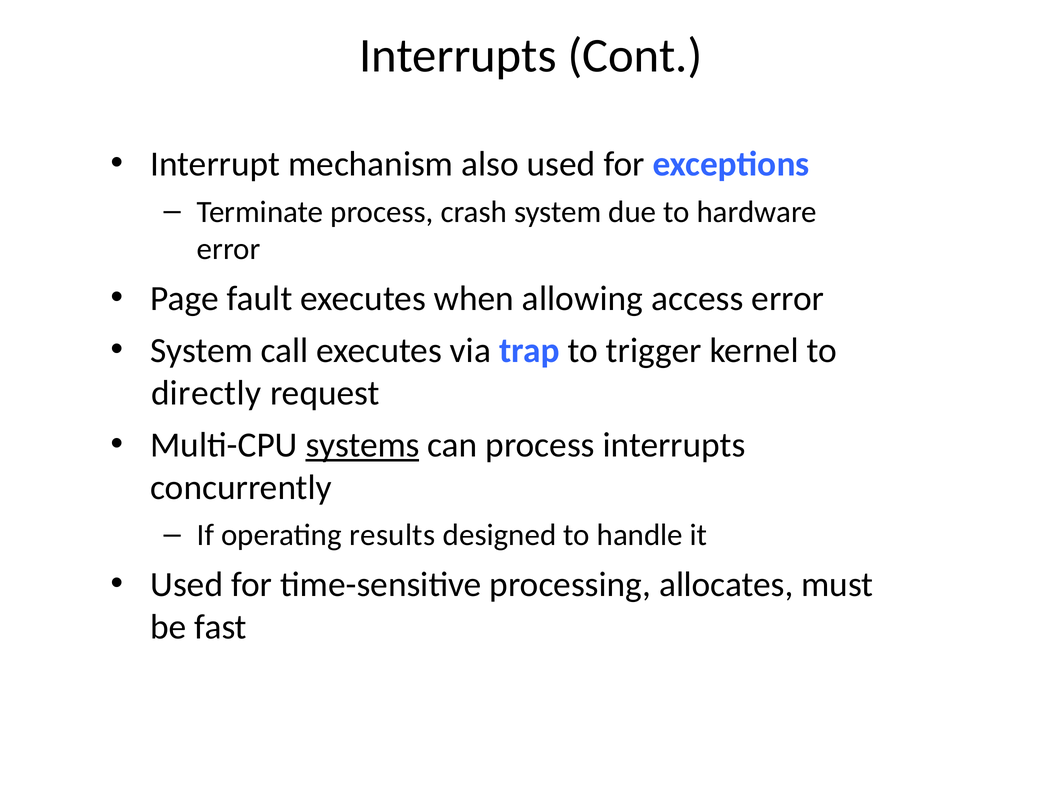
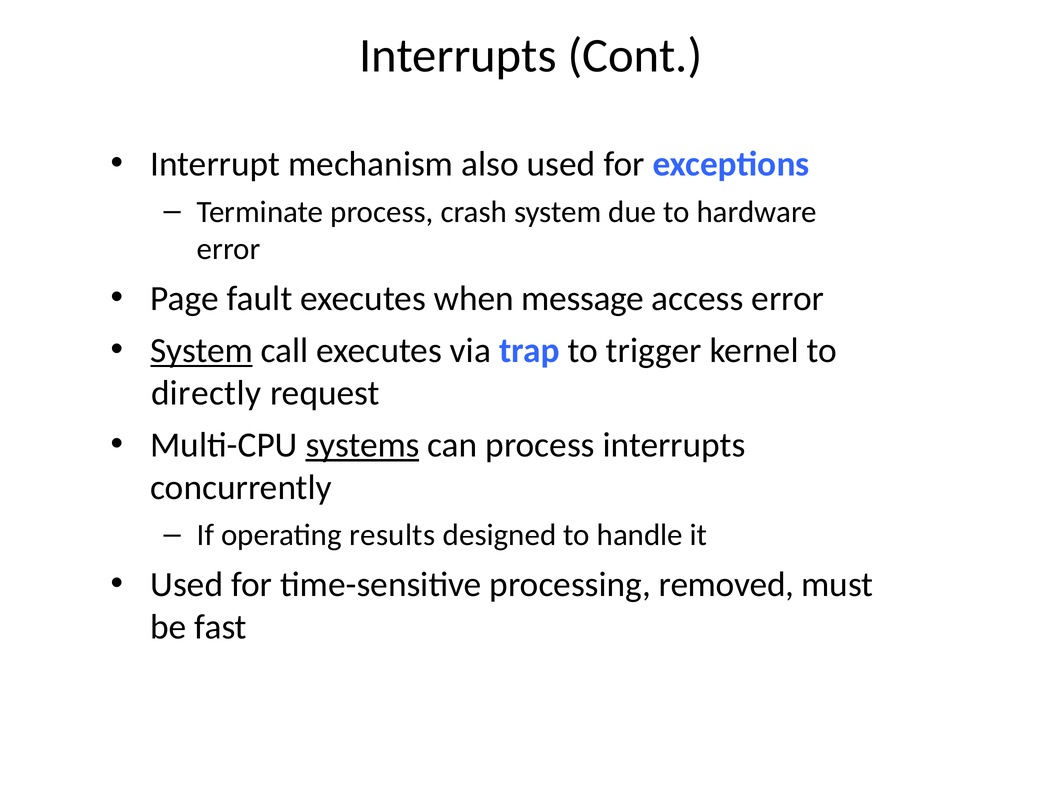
allowing: allowing -> message
System at (202, 351) underline: none -> present
allocates: allocates -> removed
